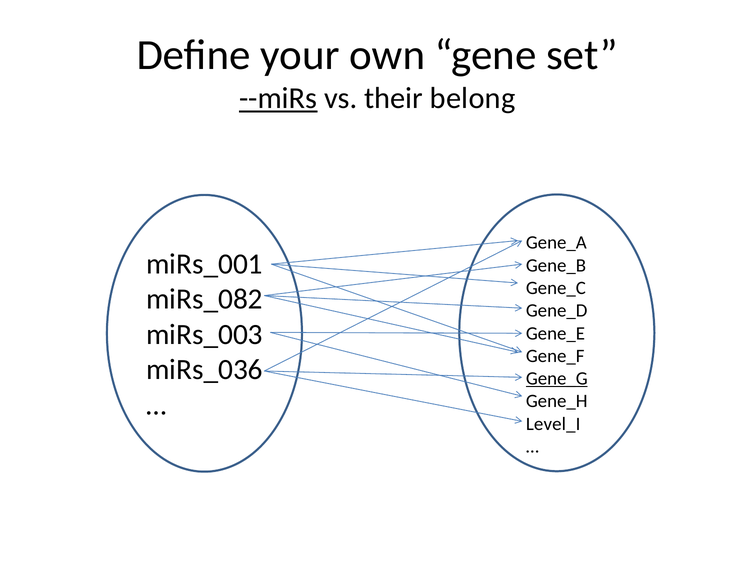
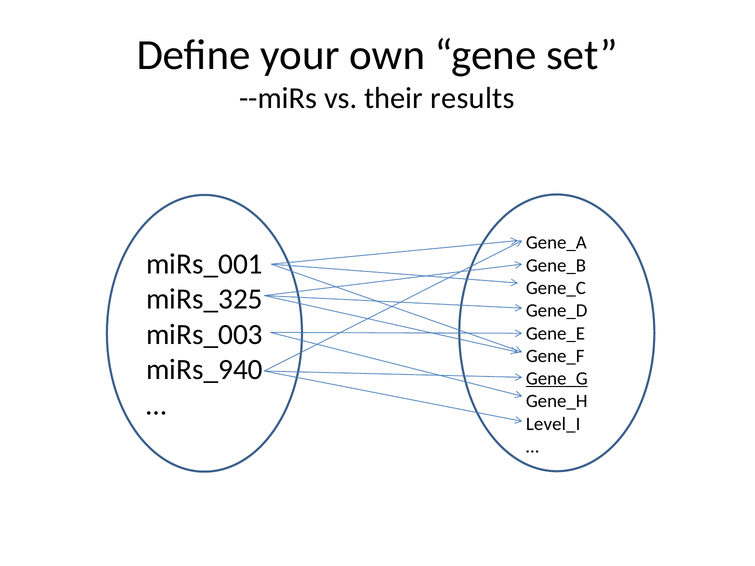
--miRs underline: present -> none
belong: belong -> results
miRs_082: miRs_082 -> miRs_325
miRs_036: miRs_036 -> miRs_940
